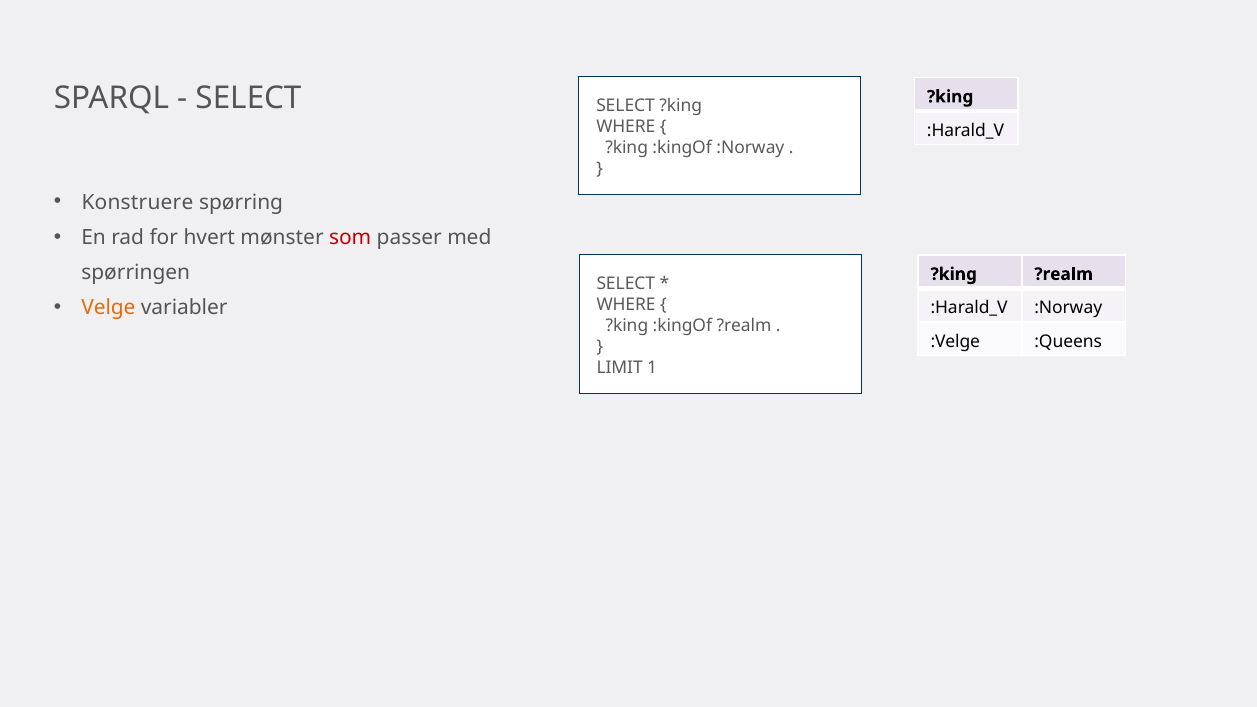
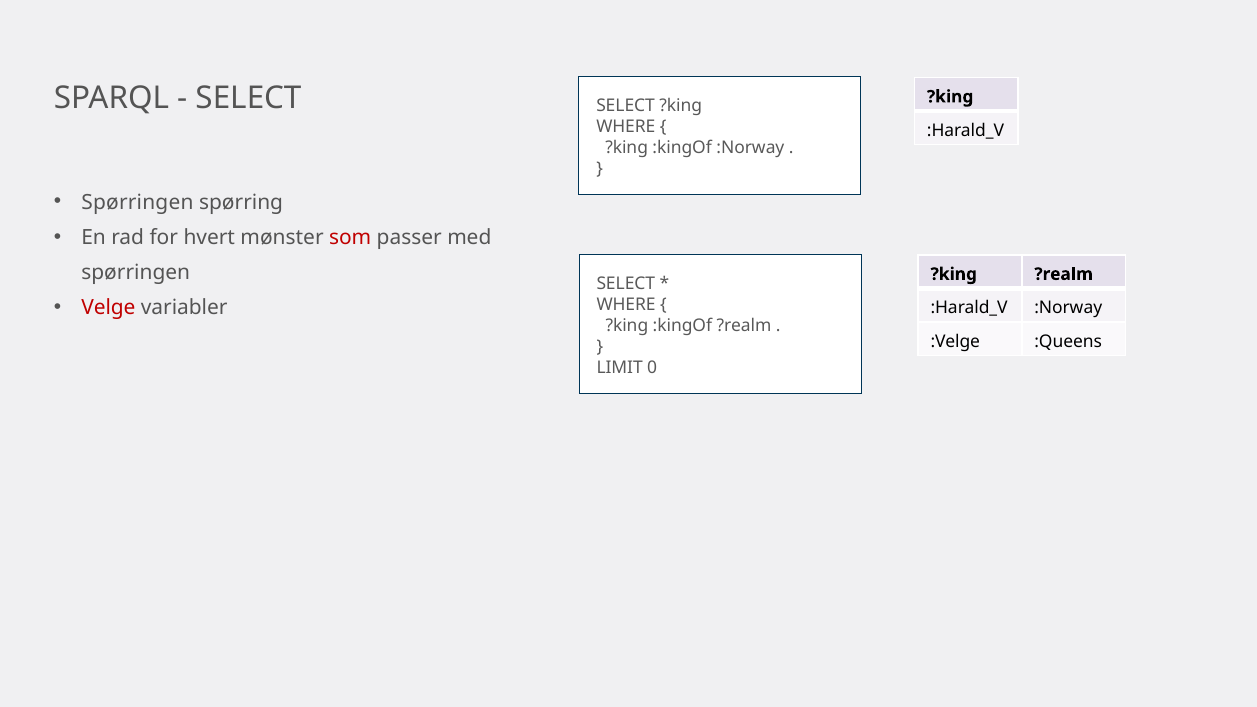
Konstruere at (137, 202): Konstruere -> Spørringen
Velge colour: orange -> red
1: 1 -> 0
